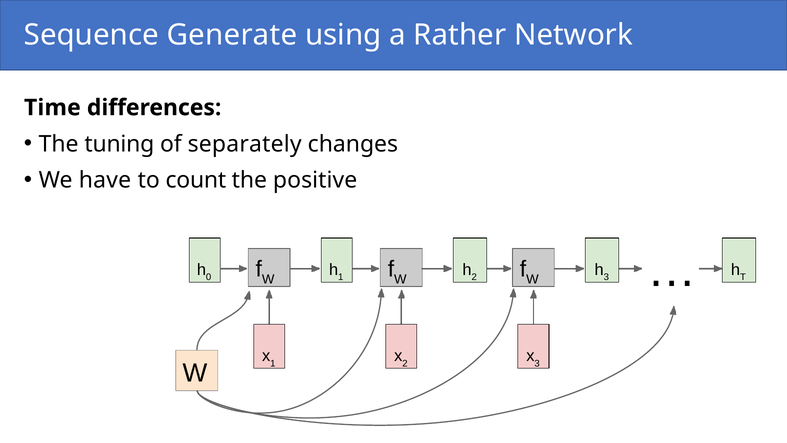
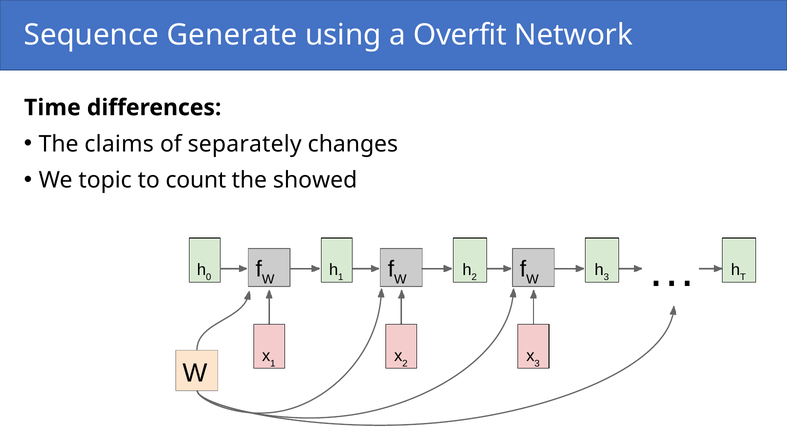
Rather: Rather -> Overfit
tuning: tuning -> claims
have: have -> topic
positive: positive -> showed
